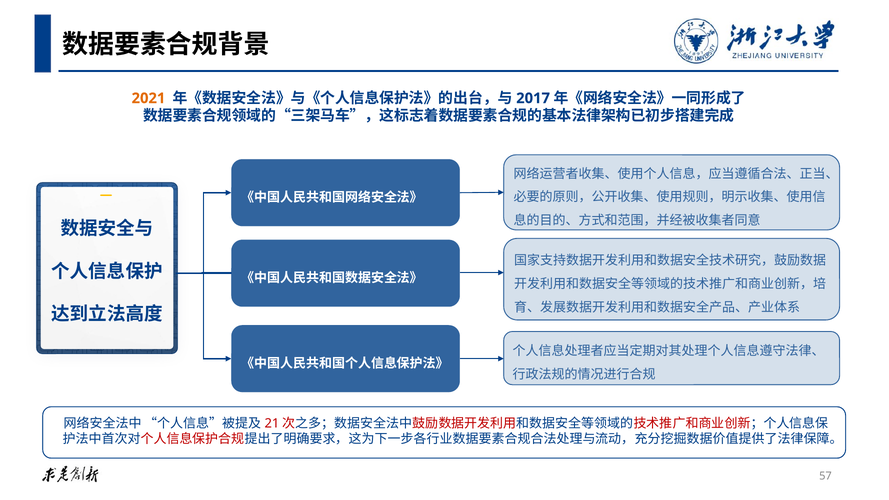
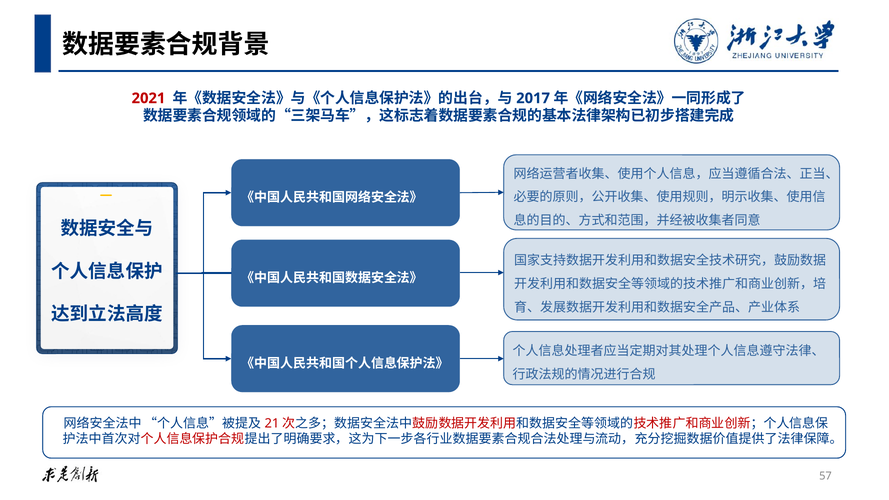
2021 colour: orange -> red
